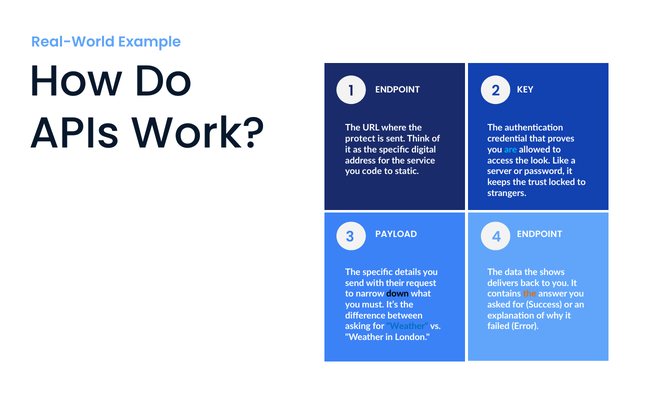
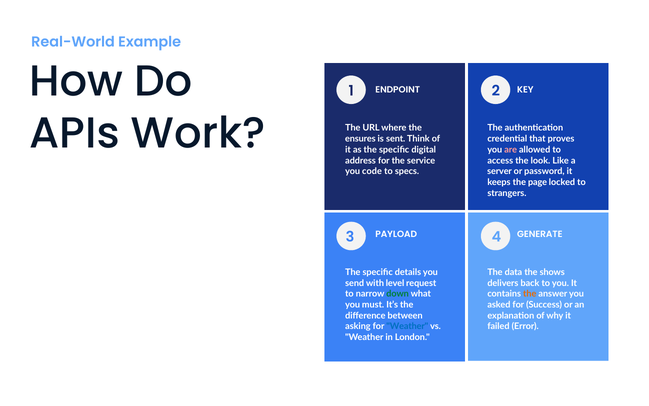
protect: protect -> ensures
are colour: light blue -> pink
static: static -> specs
trust: trust -> page
PAYLOAD ENDPOINT: ENDPOINT -> GENERATE
their: their -> level
down colour: black -> green
